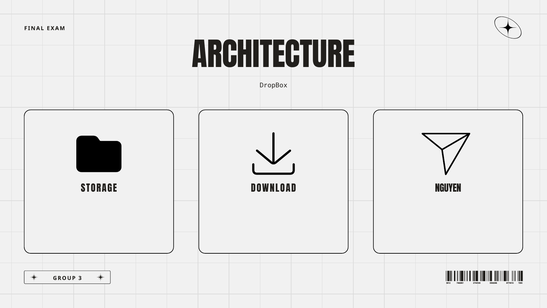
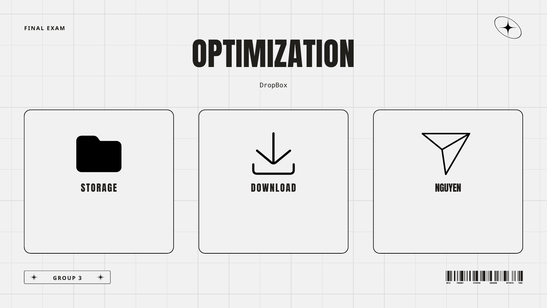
ARCHITECTURE: ARCHITECTURE -> OPTIMIZATION
